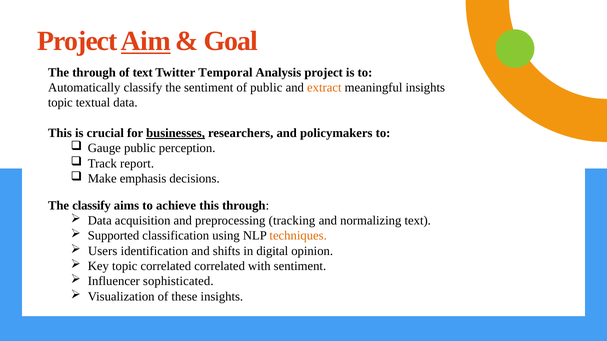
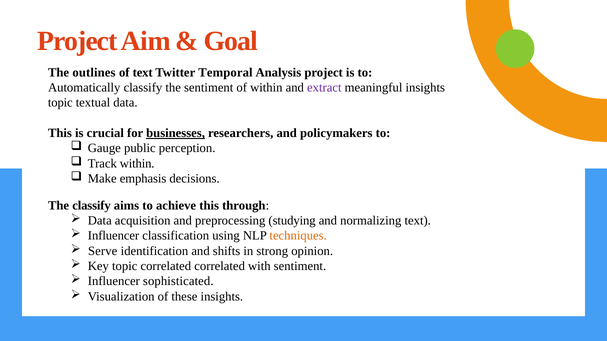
Aim underline: present -> none
The through: through -> outlines
of public: public -> within
extract colour: orange -> purple
Track report: report -> within
tracking: tracking -> studying
Supported at (114, 236): Supported -> Influencer
Users: Users -> Serve
digital: digital -> strong
